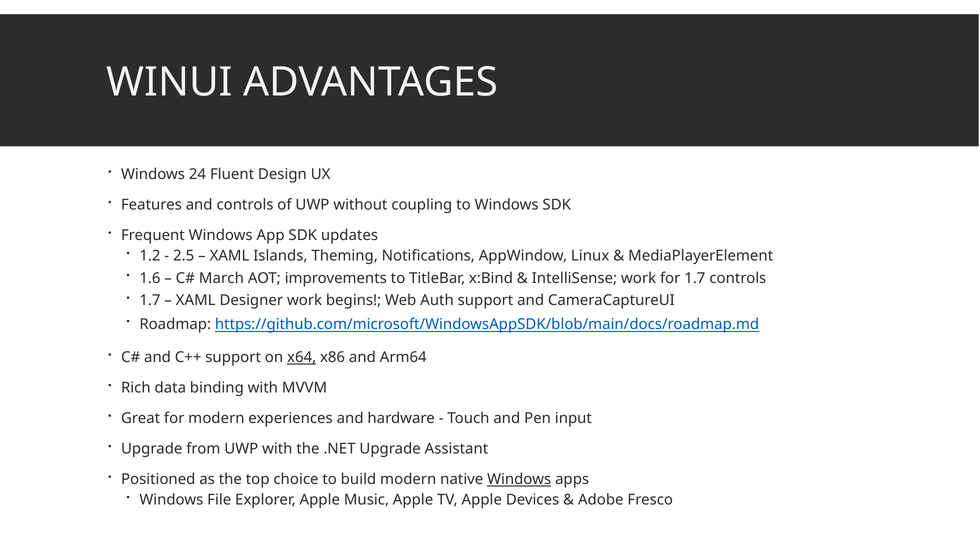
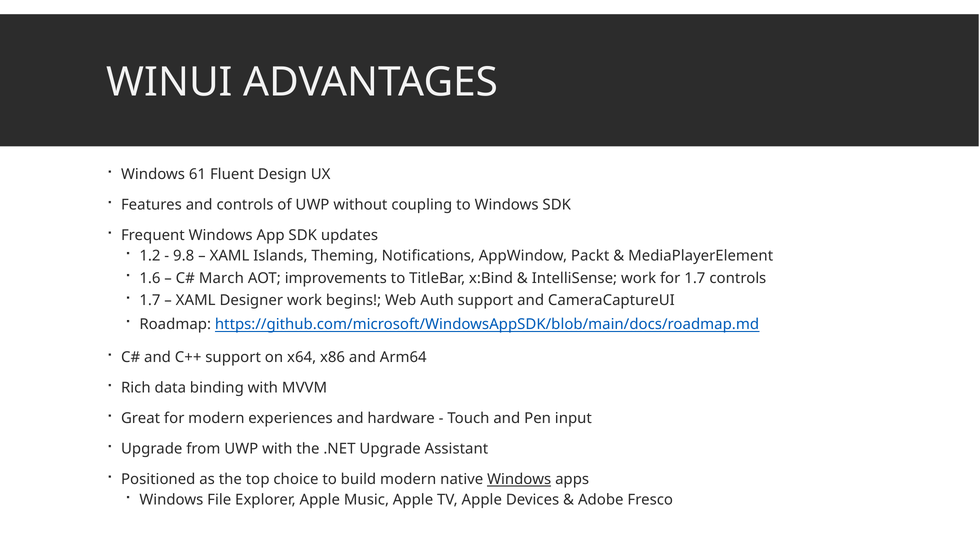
24: 24 -> 61
2.5: 2.5 -> 9.8
Linux: Linux -> Packt
x64 underline: present -> none
